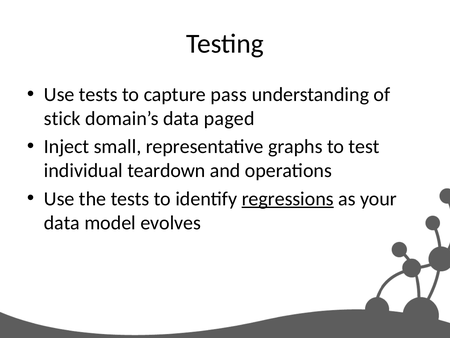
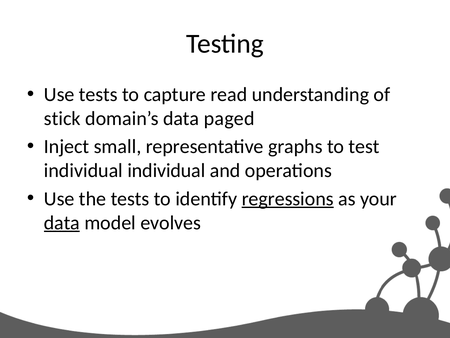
pass: pass -> read
individual teardown: teardown -> individual
data at (62, 222) underline: none -> present
